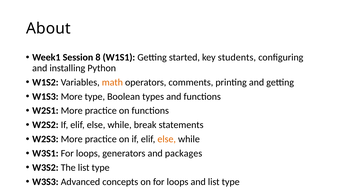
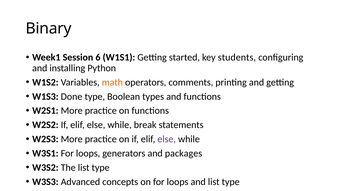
About: About -> Binary
8: 8 -> 6
W1S3 More: More -> Done
else at (167, 139) colour: orange -> purple
